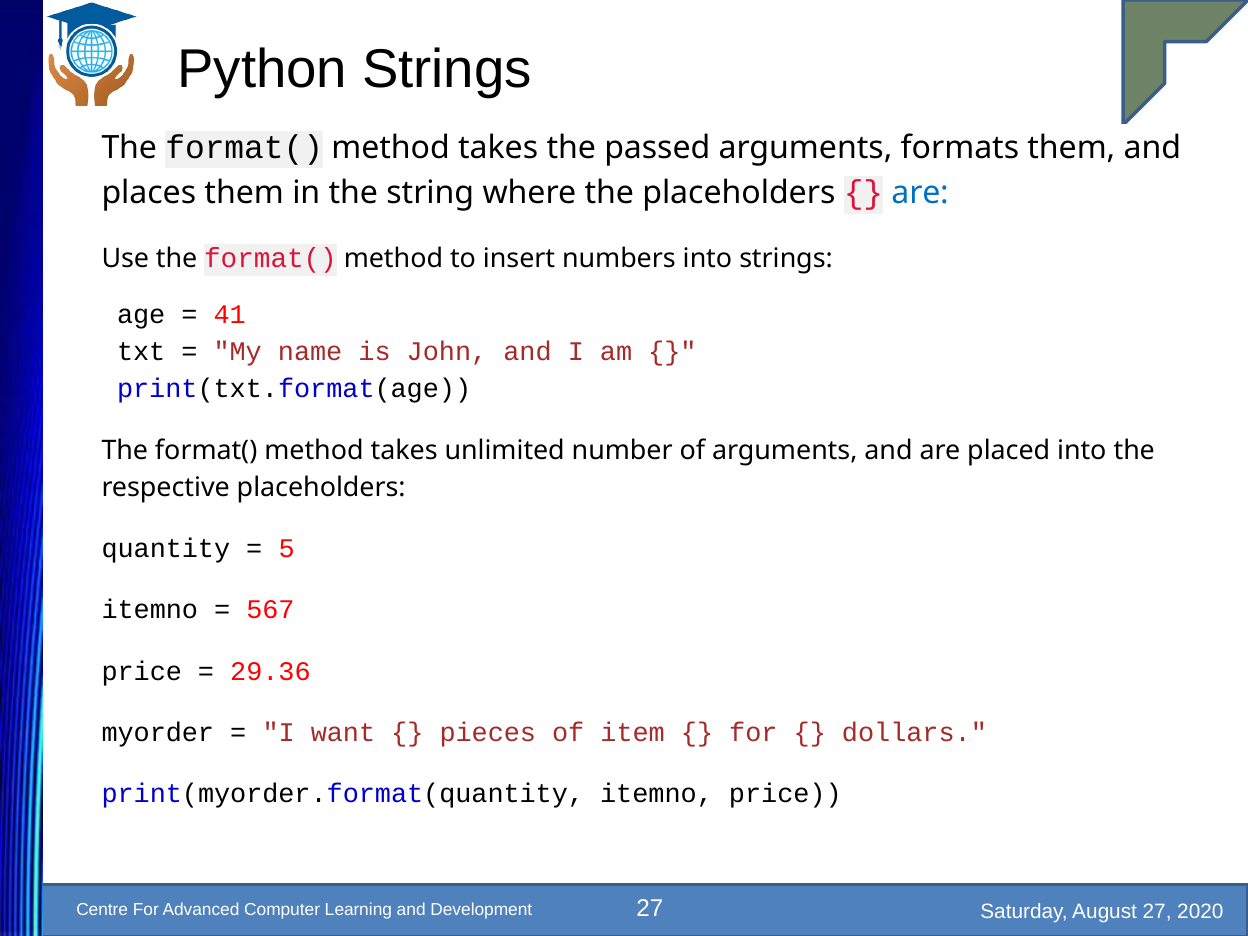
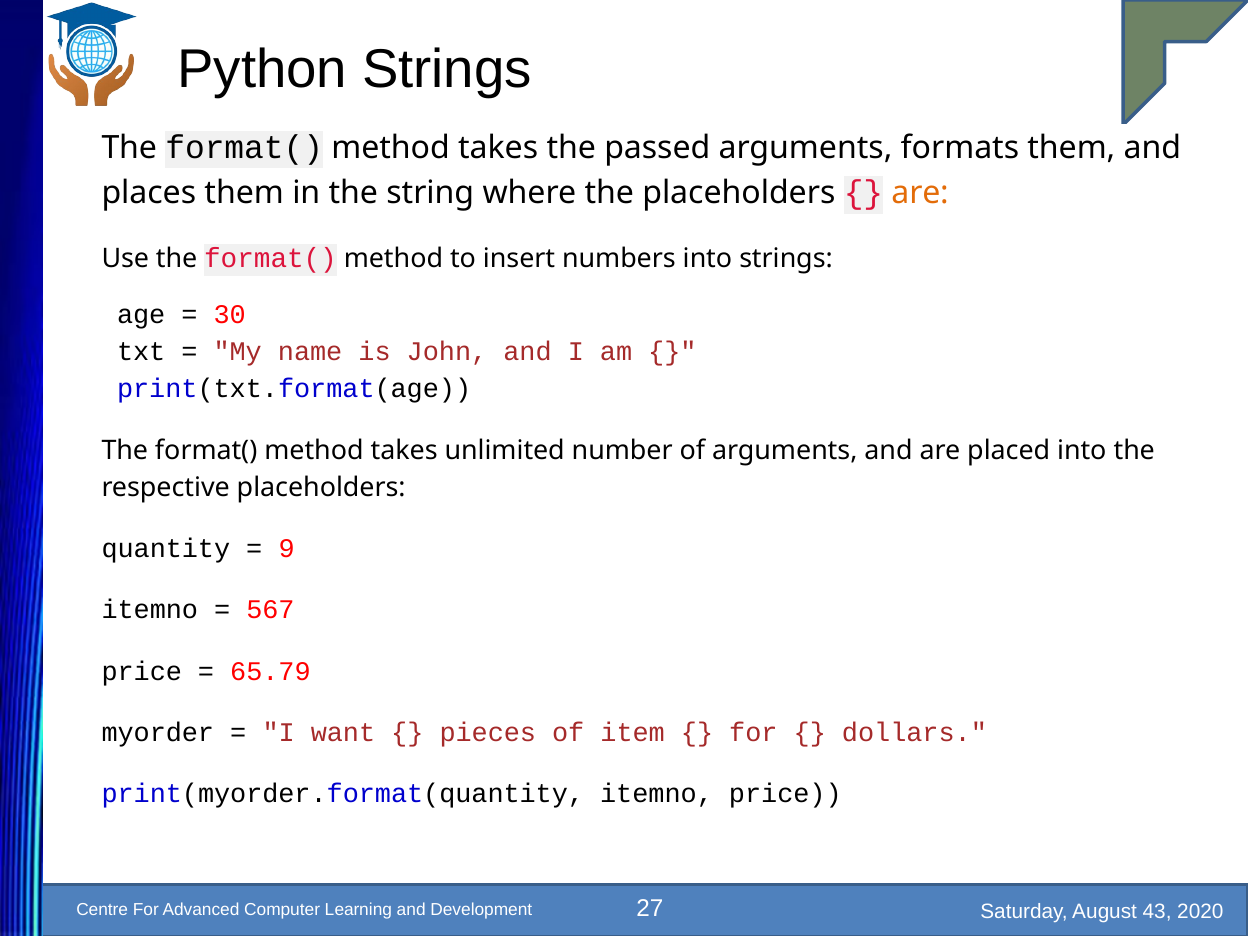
are at (920, 193) colour: blue -> orange
41: 41 -> 30
5: 5 -> 9
29.36: 29.36 -> 65.79
August 27: 27 -> 43
